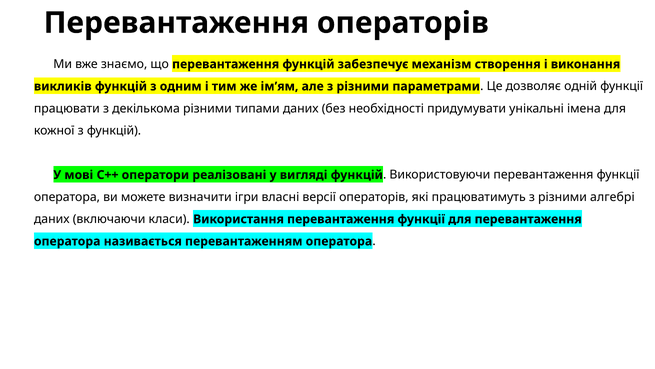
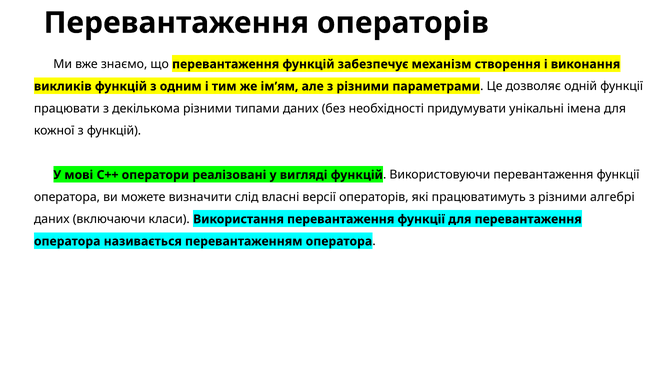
ігри: ігри -> слід
